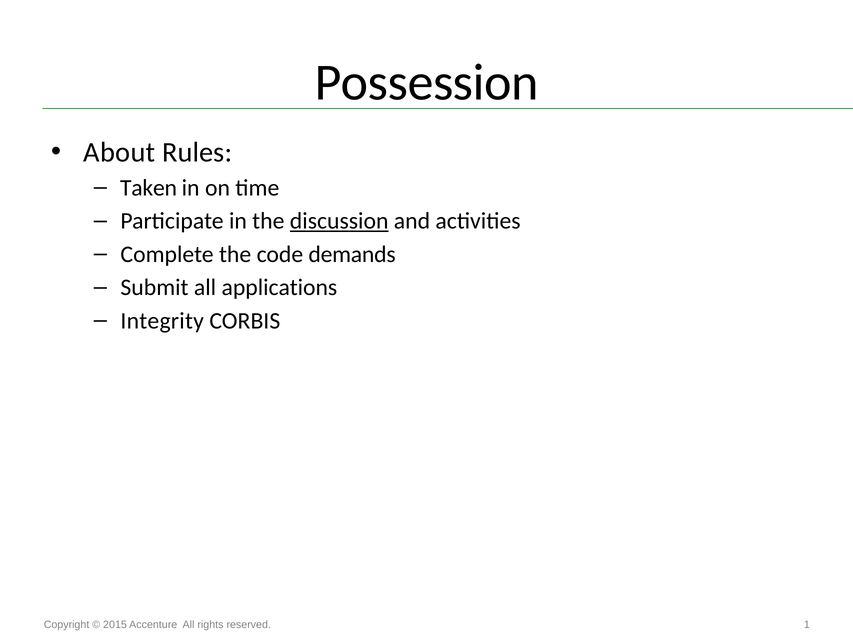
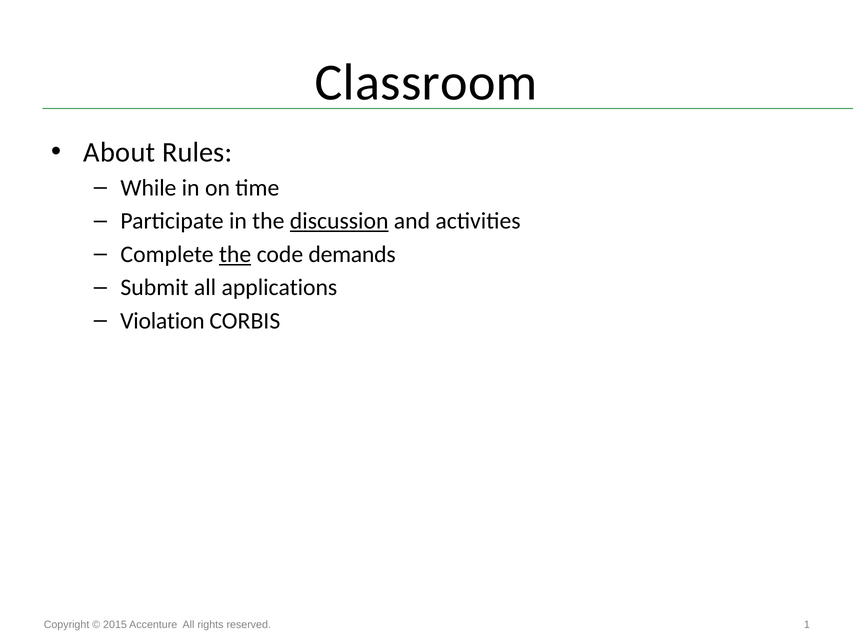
Possession: Possession -> Classroom
Taken: Taken -> While
the at (235, 254) underline: none -> present
Integrity: Integrity -> Violation
